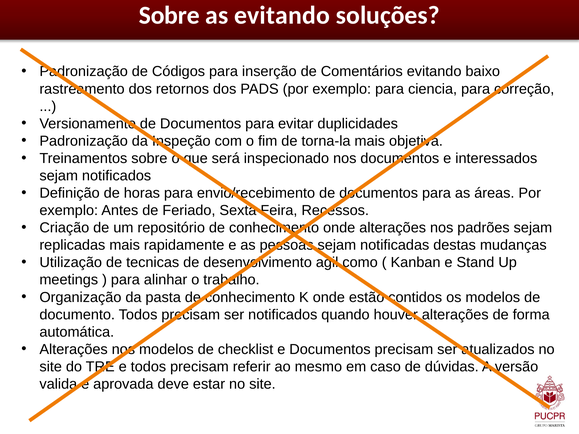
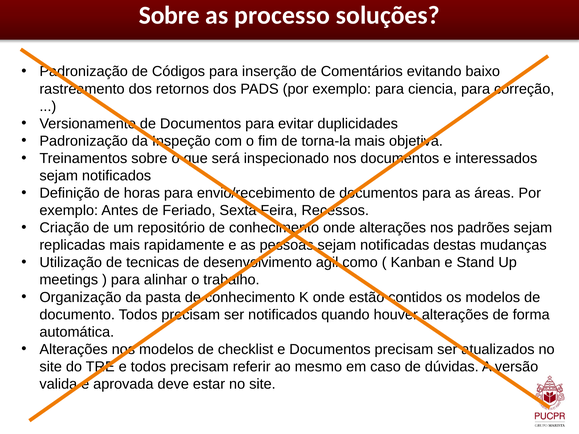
as evitando: evitando -> processo
